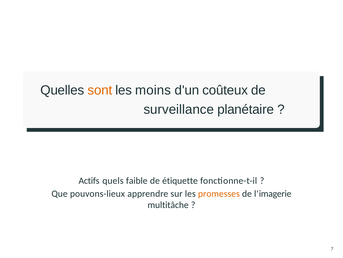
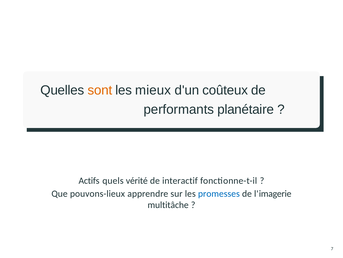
moins: moins -> mieux
surveillance: surveillance -> performants
faible: faible -> vérité
étiquette: étiquette -> interactif
promesses colour: orange -> blue
